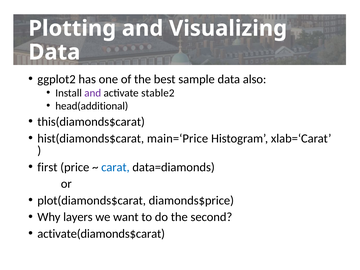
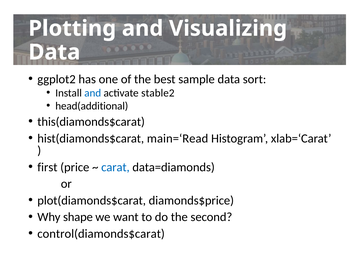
also: also -> sort
and at (93, 93) colour: purple -> blue
main=‘Price: main=‘Price -> main=‘Read
layers: layers -> shape
activate(diamonds$carat: activate(diamonds$carat -> control(diamonds$carat
